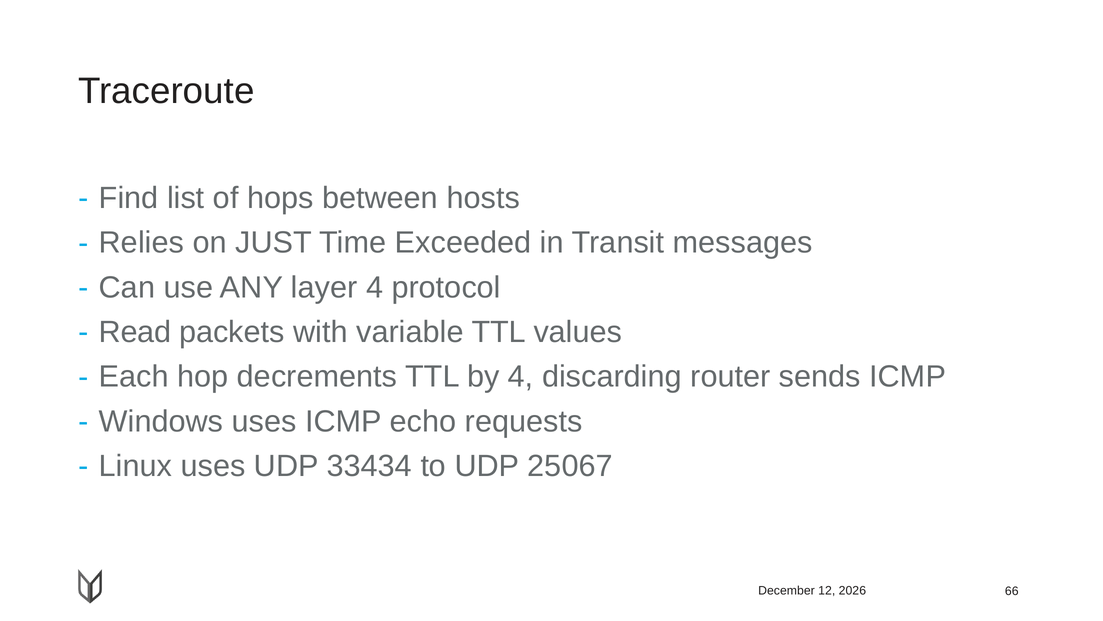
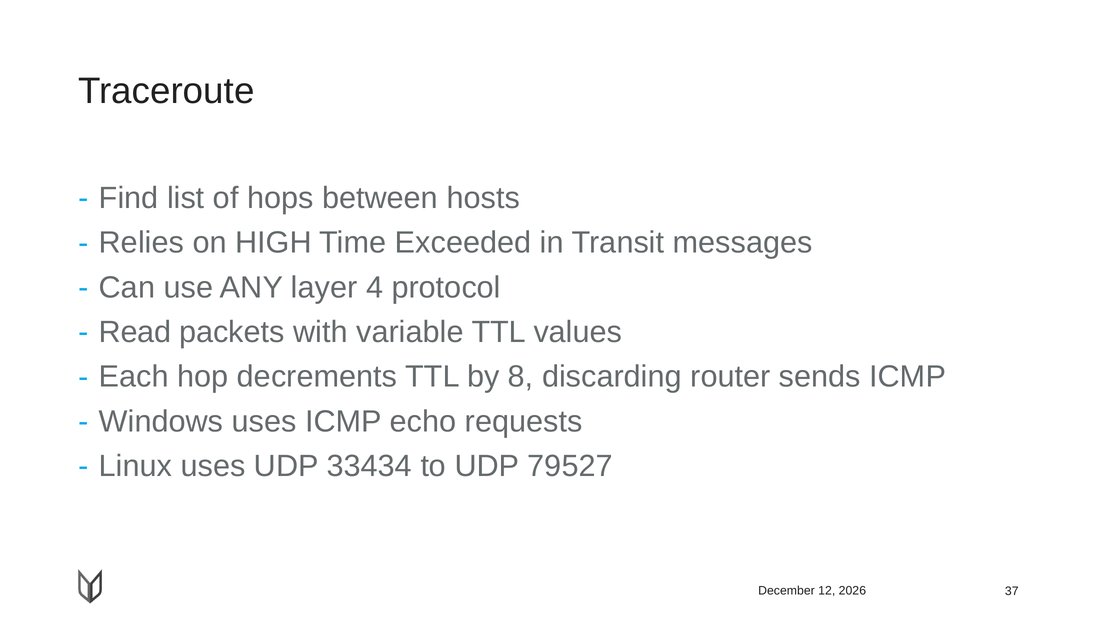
JUST: JUST -> HIGH
by 4: 4 -> 8
25067: 25067 -> 79527
66: 66 -> 37
